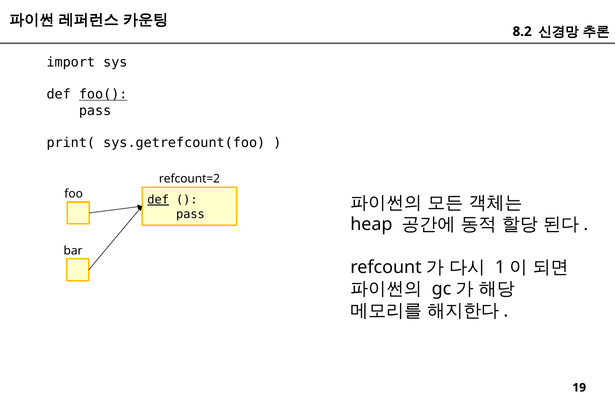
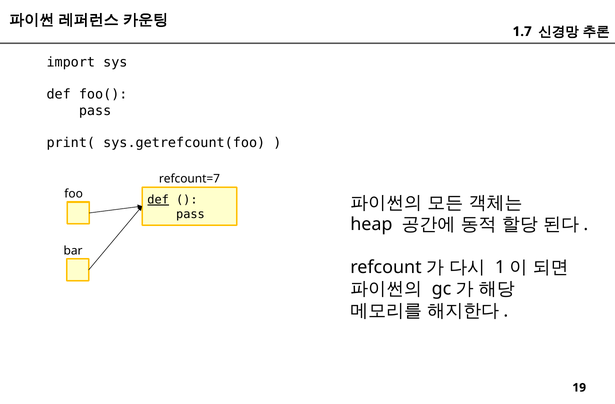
8.2: 8.2 -> 1.7
foo( underline: present -> none
refcount=2: refcount=2 -> refcount=7
